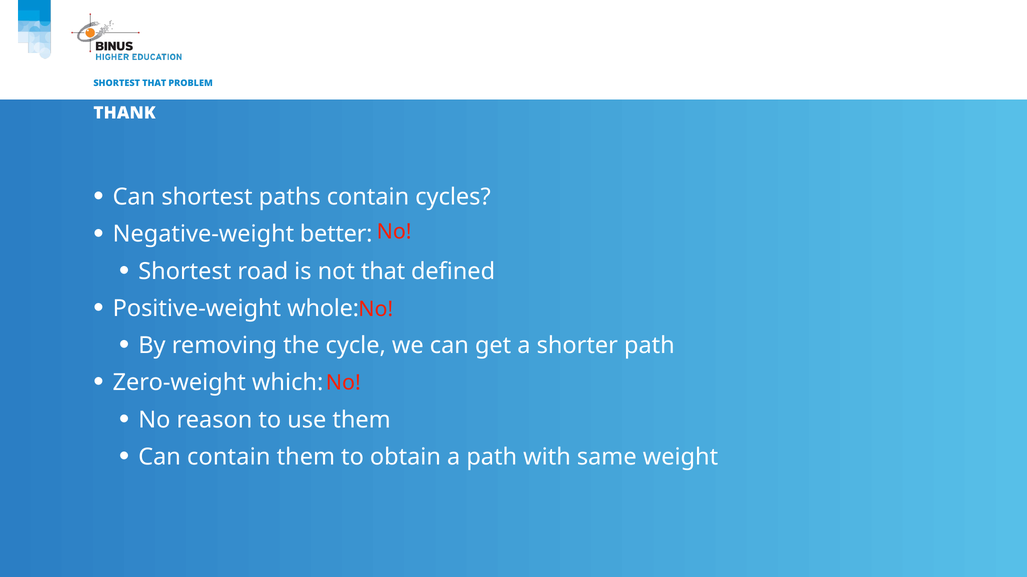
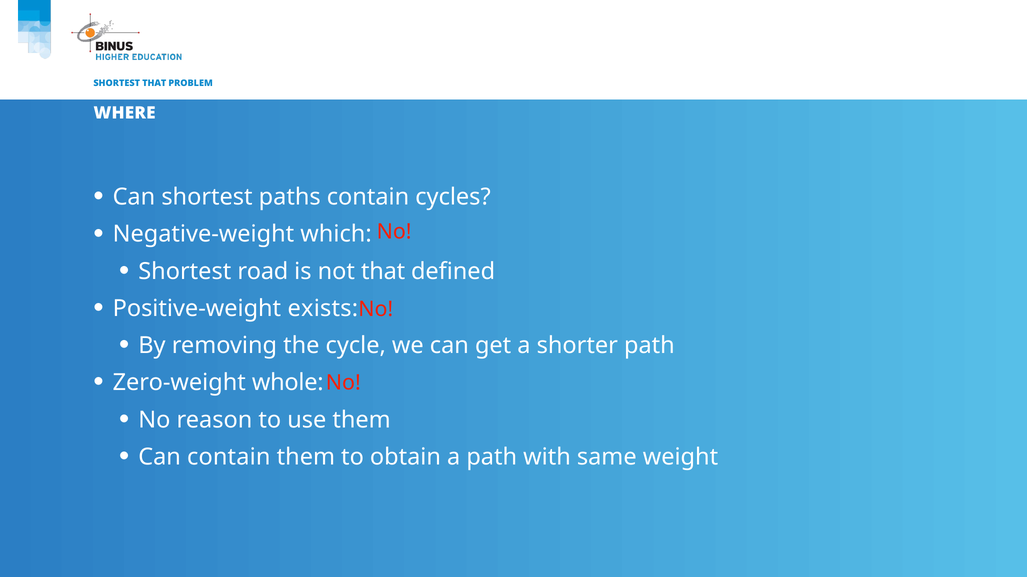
THANK: THANK -> WHERE
better: better -> which
whole: whole -> exists
which: which -> whole
